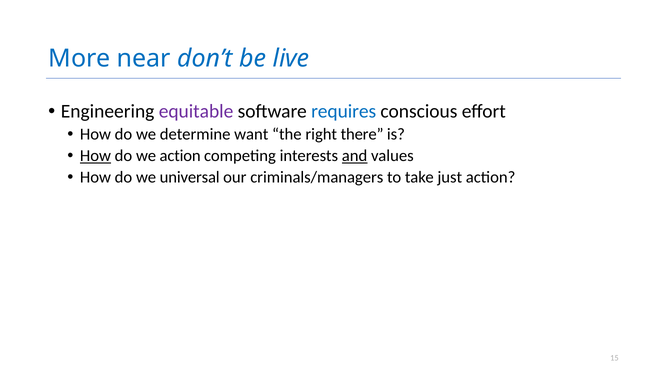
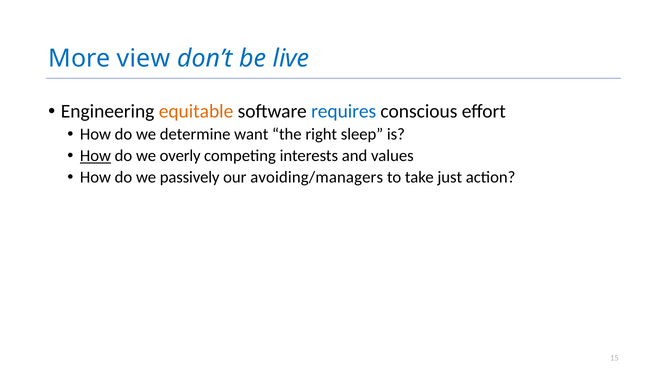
near: near -> view
equitable colour: purple -> orange
there: there -> sleep
we action: action -> overly
and underline: present -> none
universal: universal -> passively
criminals/managers: criminals/managers -> avoiding/managers
